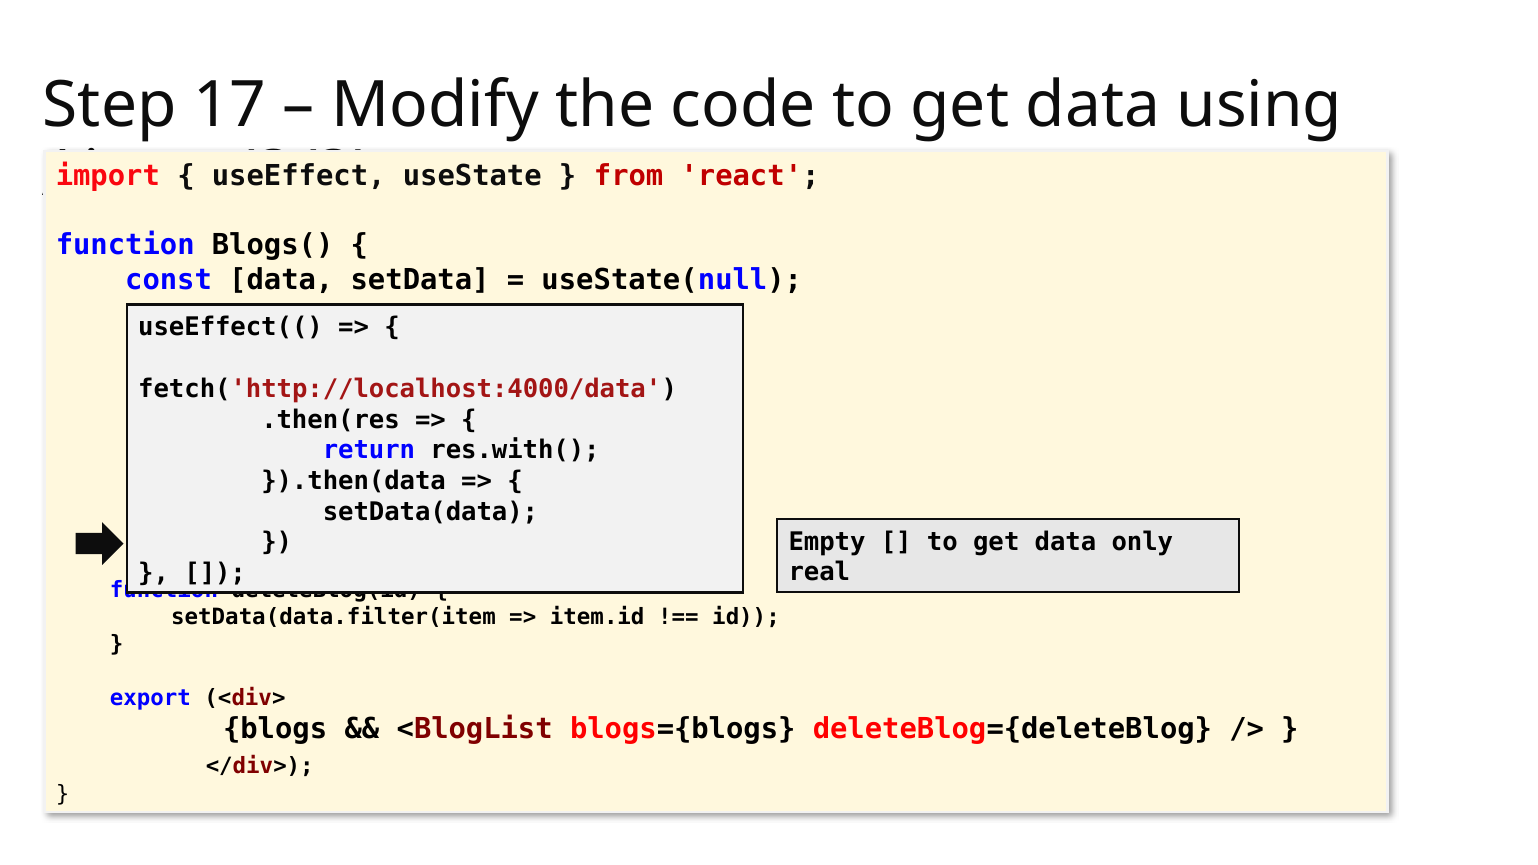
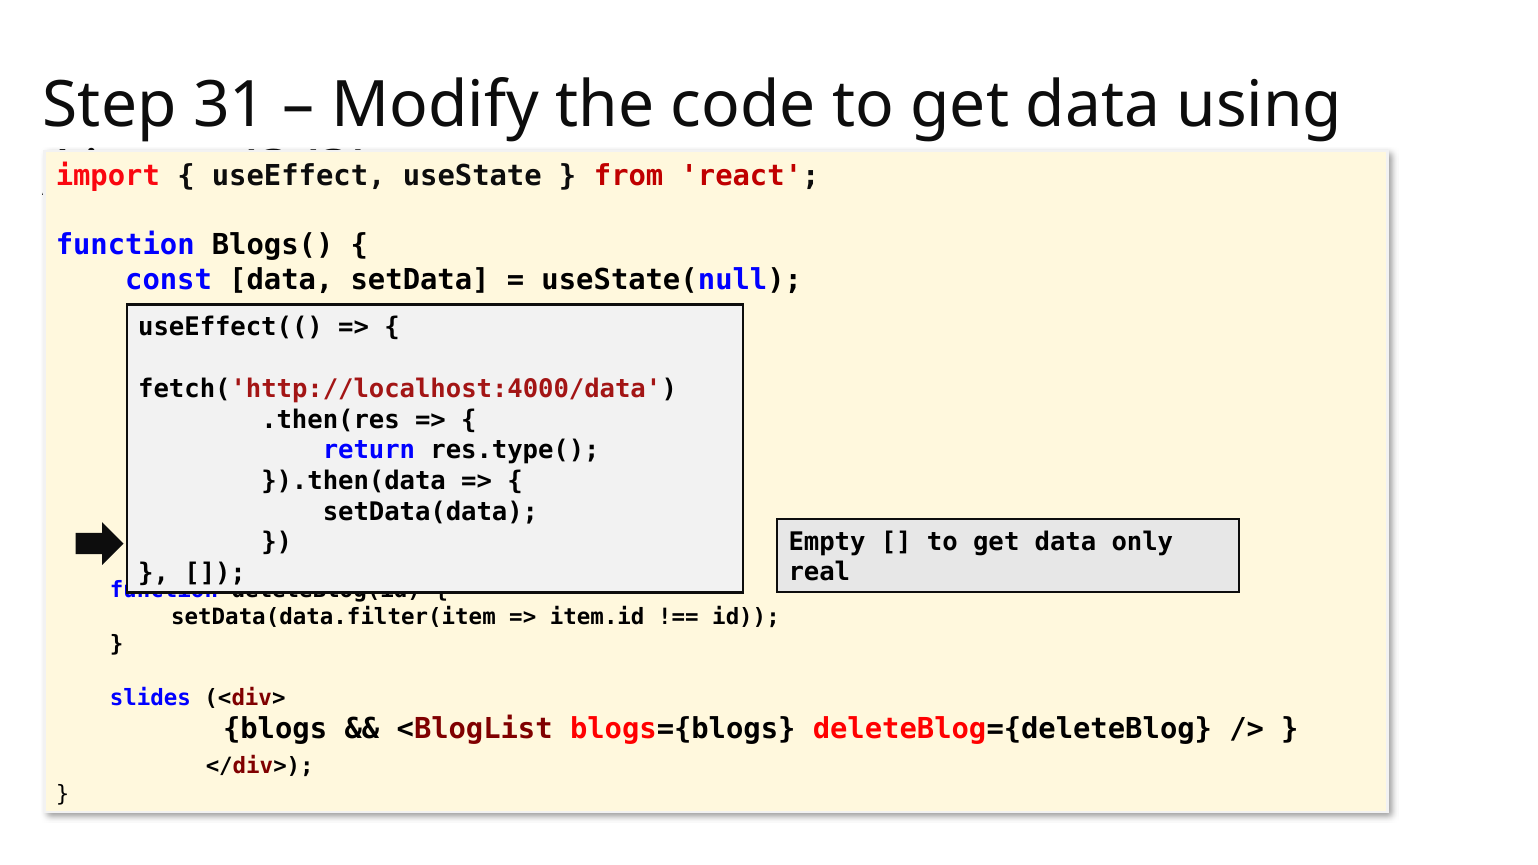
17: 17 -> 31
res.with(: res.with( -> res.type(
export: export -> slides
